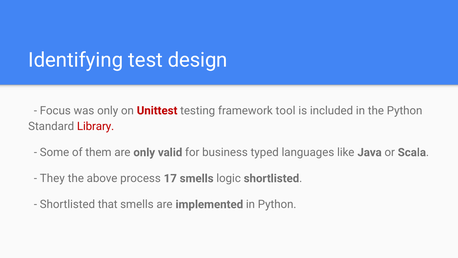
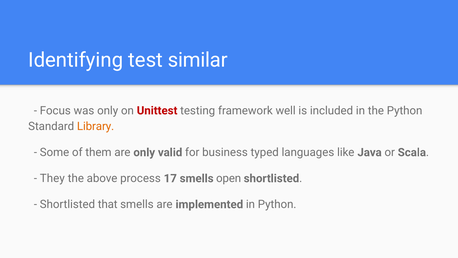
design: design -> similar
tool: tool -> well
Library colour: red -> orange
logic: logic -> open
